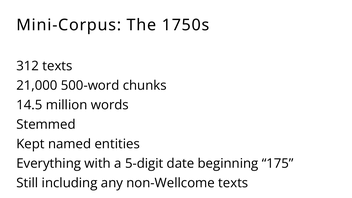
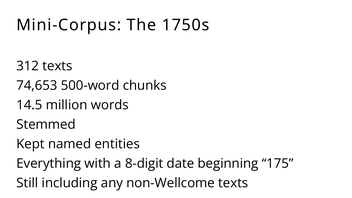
21,000: 21,000 -> 74,653
5-digit: 5-digit -> 8-digit
